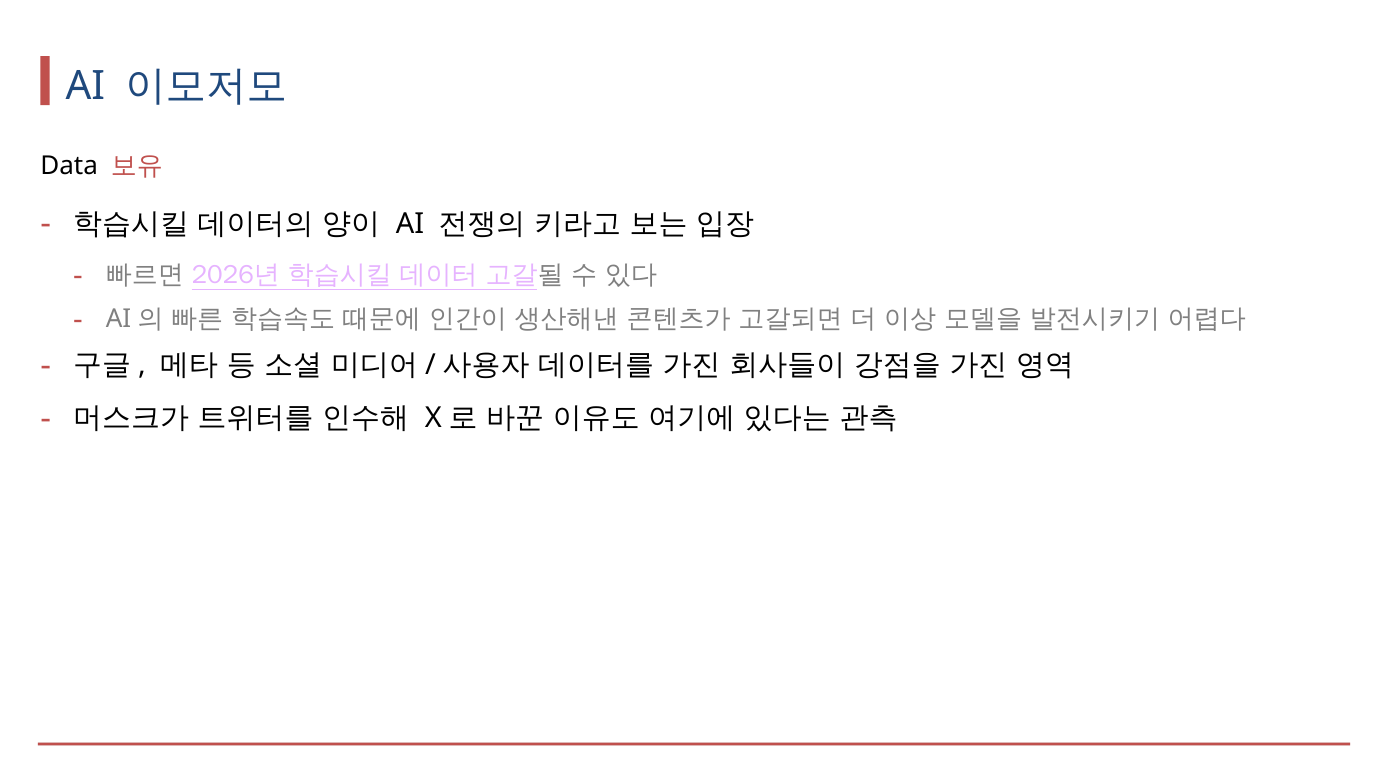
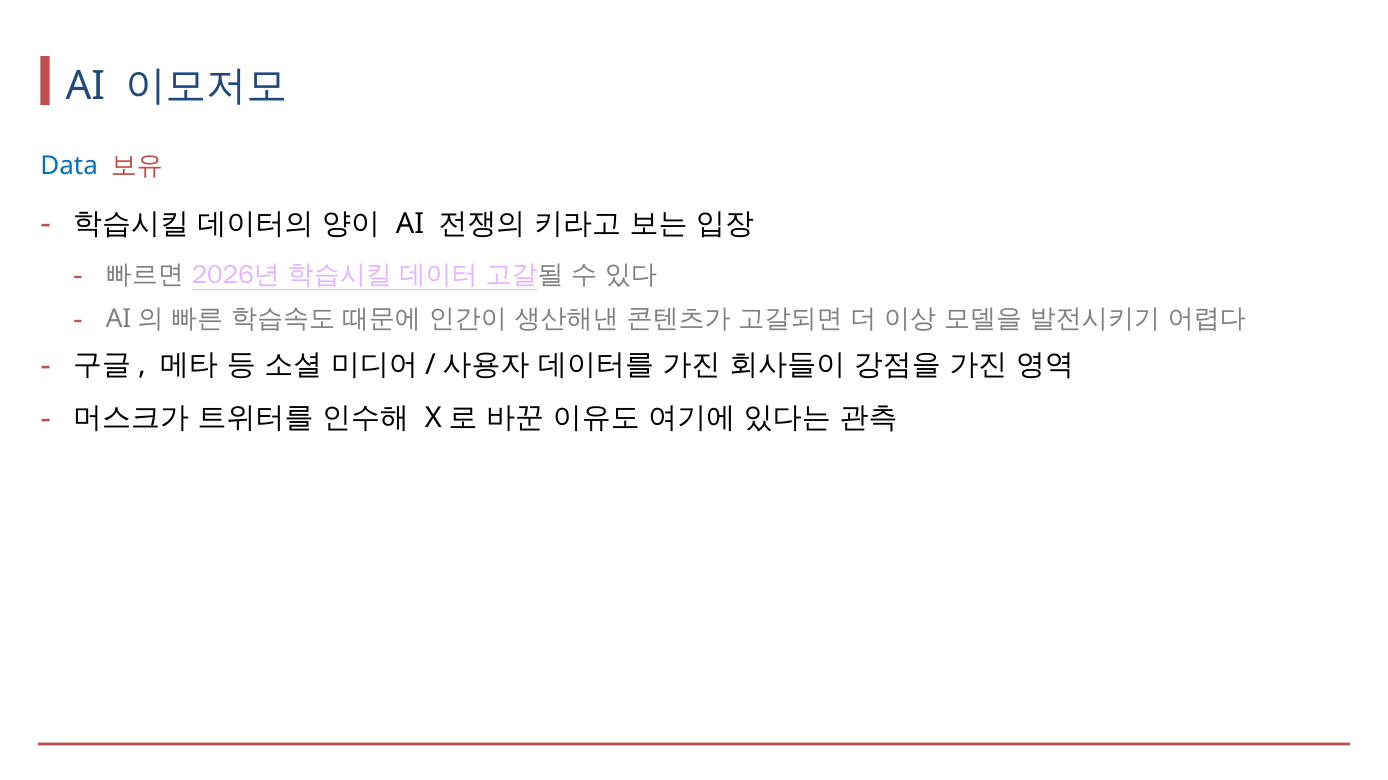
Data colour: black -> blue
